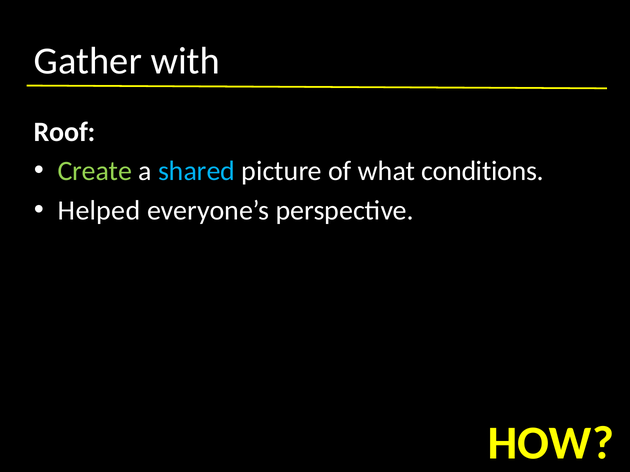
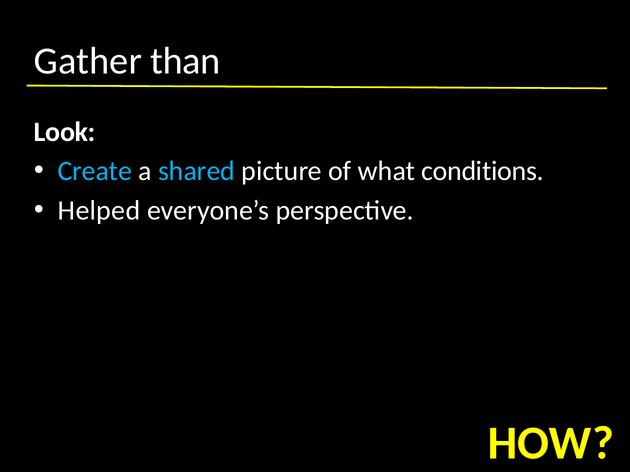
with: with -> than
Roof: Roof -> Look
Create colour: light green -> light blue
